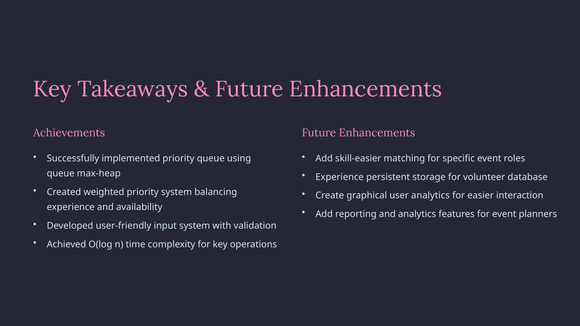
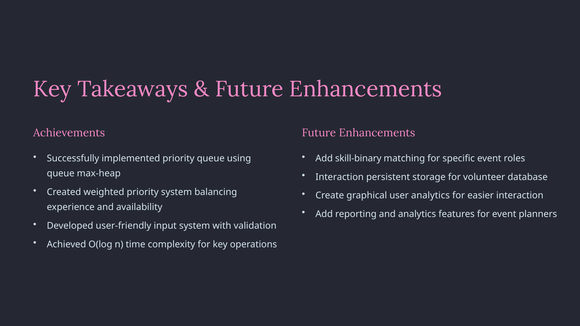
skill-easier: skill-easier -> skill-binary
Experience at (340, 177): Experience -> Interaction
